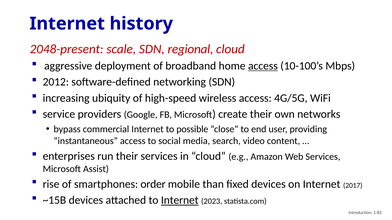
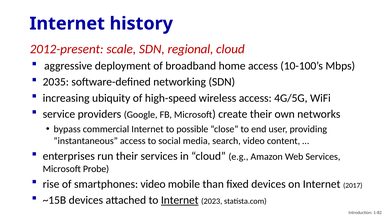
2048-present: 2048-present -> 2012-present
access at (263, 66) underline: present -> none
2012: 2012 -> 2035
Assist: Assist -> Probe
smartphones order: order -> video
